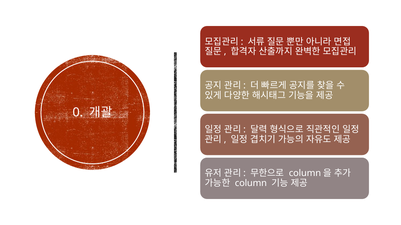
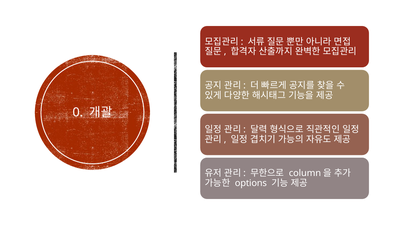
column at (251, 184): column -> options
